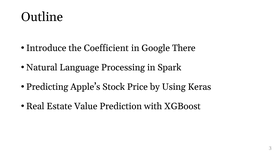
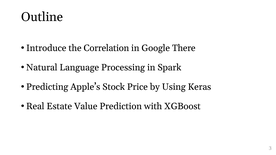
Coefficient: Coefficient -> Correlation
